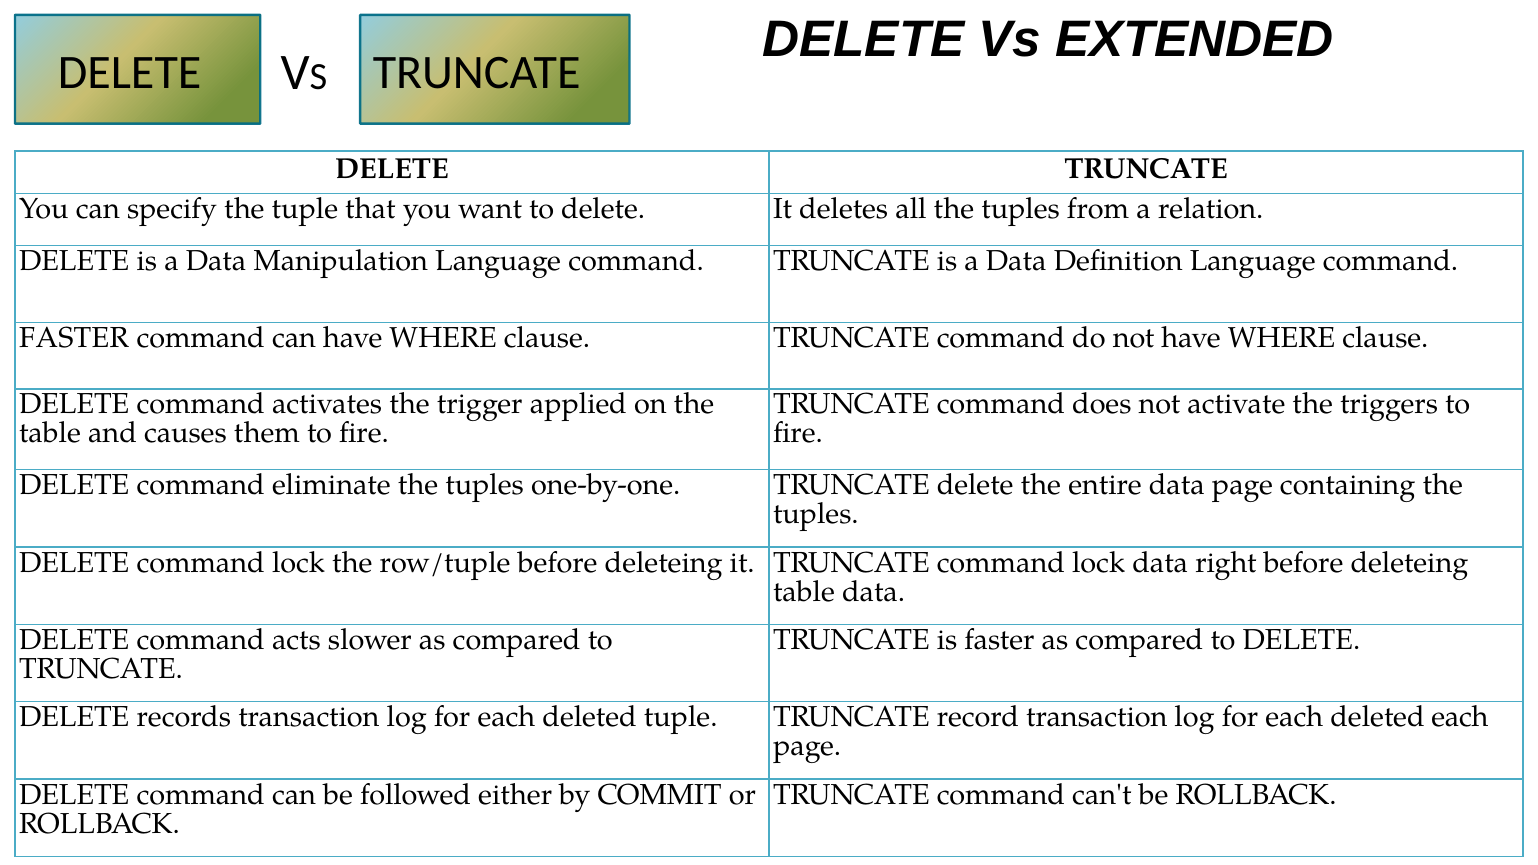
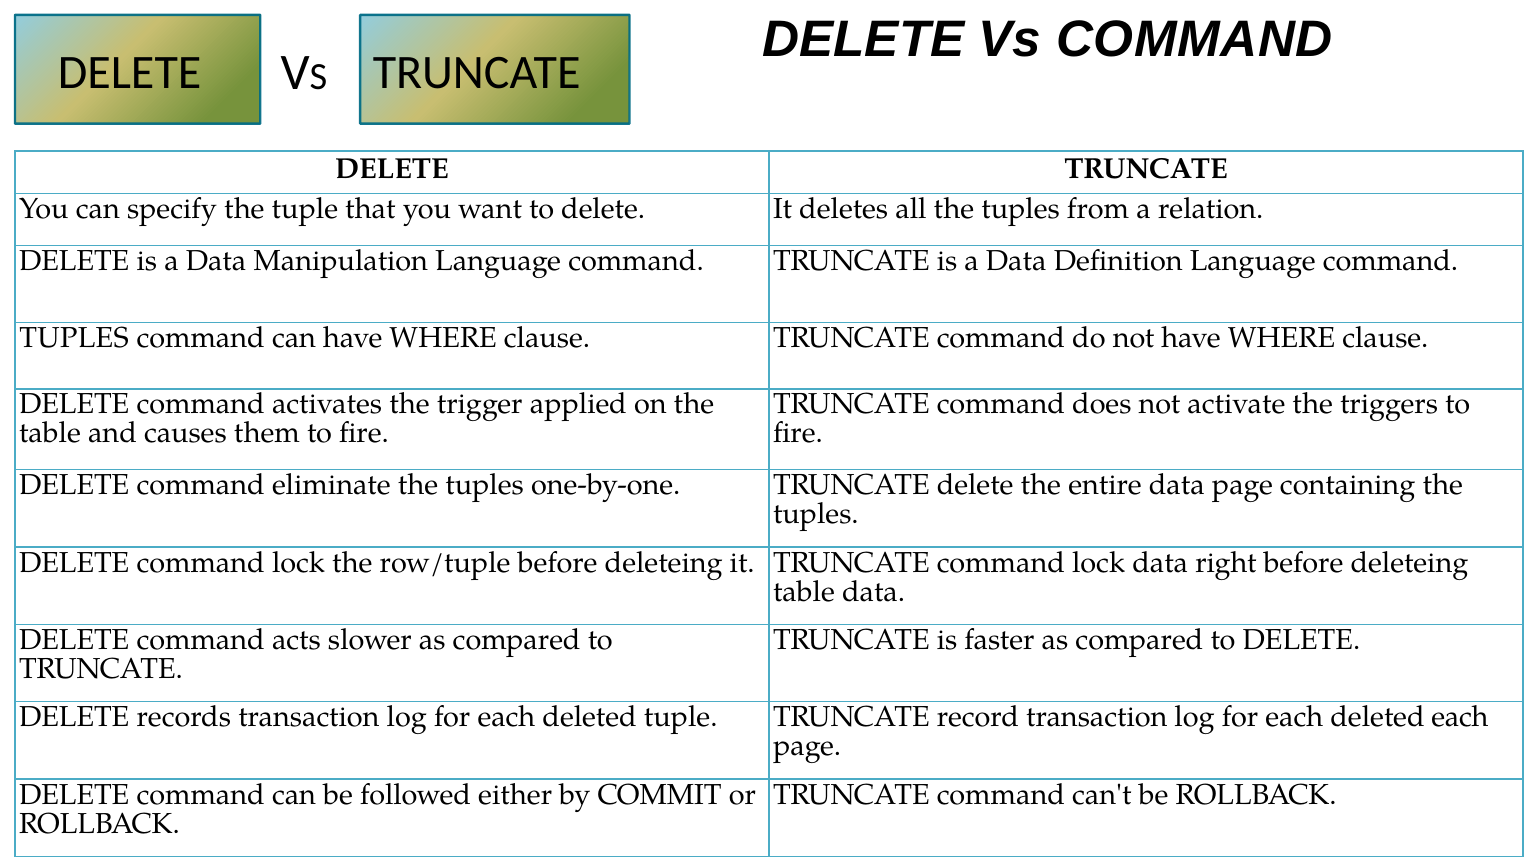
Vs EXTENDED: EXTENDED -> COMMAND
FASTER at (74, 338): FASTER -> TUPLES
